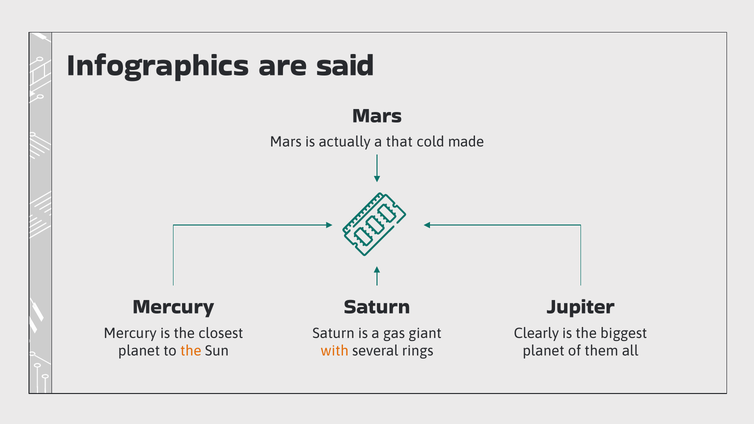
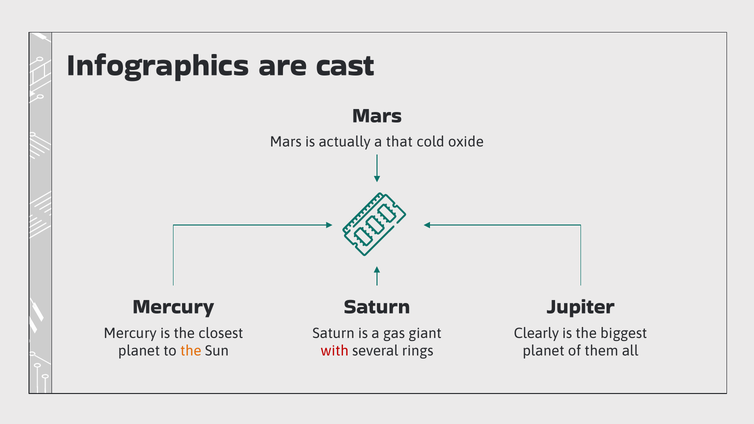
said: said -> cast
made: made -> oxide
with colour: orange -> red
